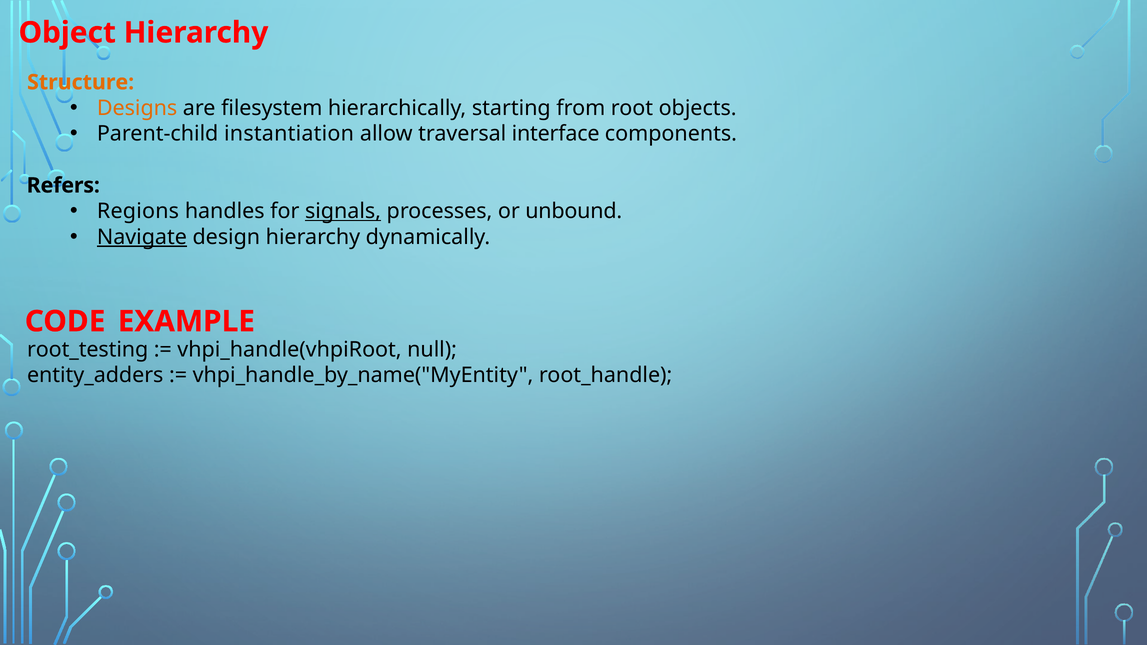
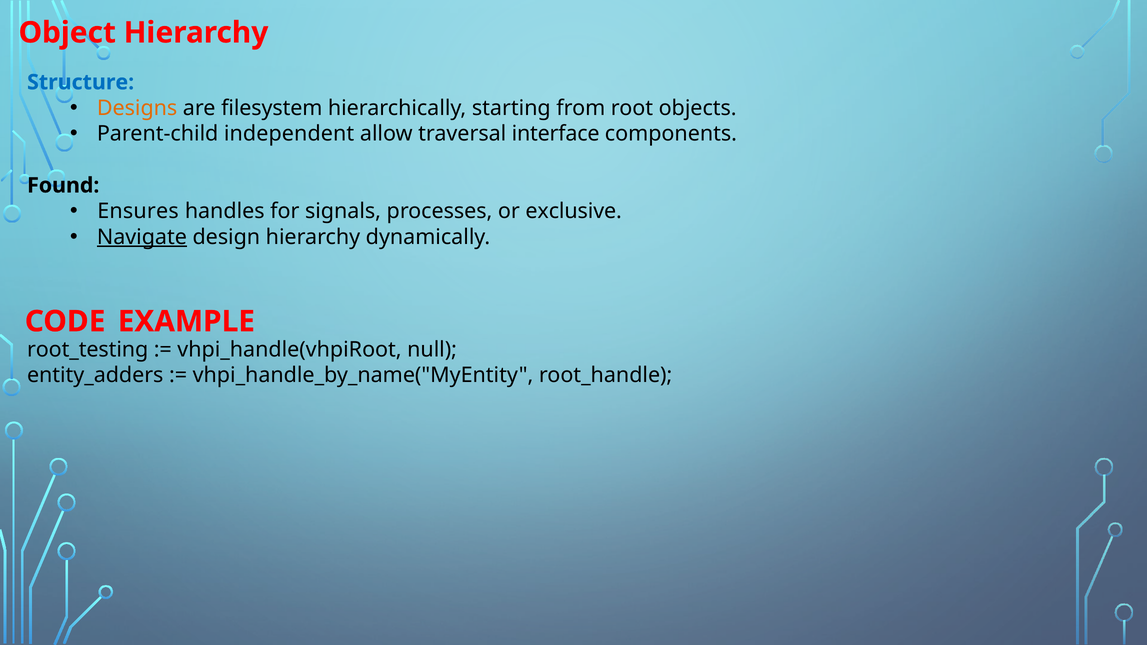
Structure colour: orange -> blue
instantiation: instantiation -> independent
Refers: Refers -> Found
Regions: Regions -> Ensures
signals underline: present -> none
unbound: unbound -> exclusive
